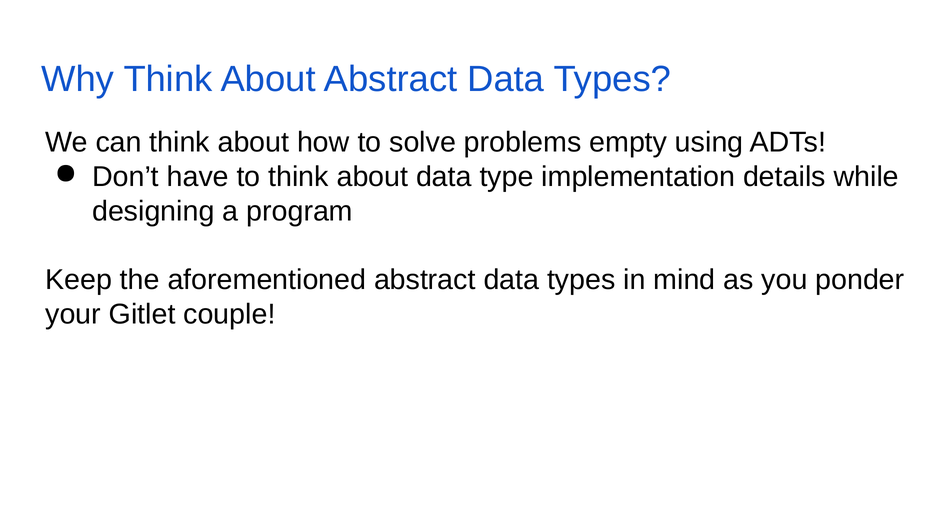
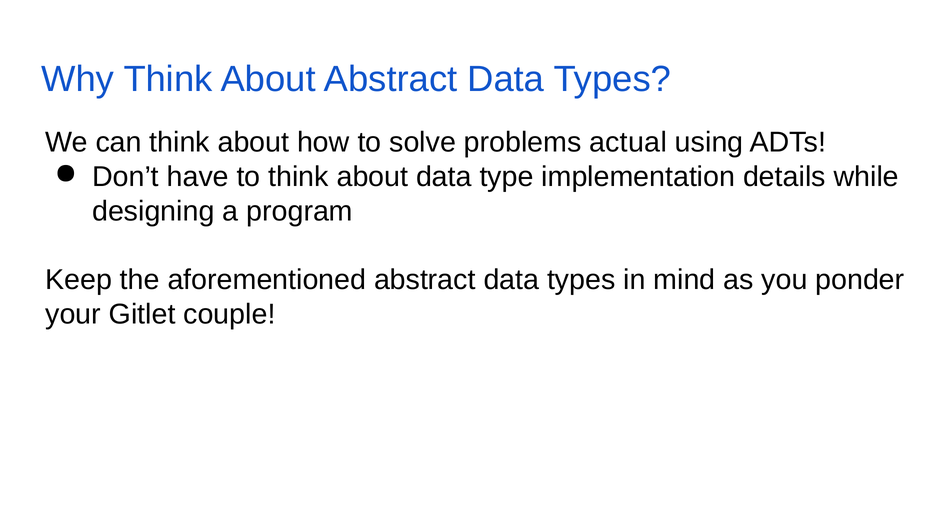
empty: empty -> actual
